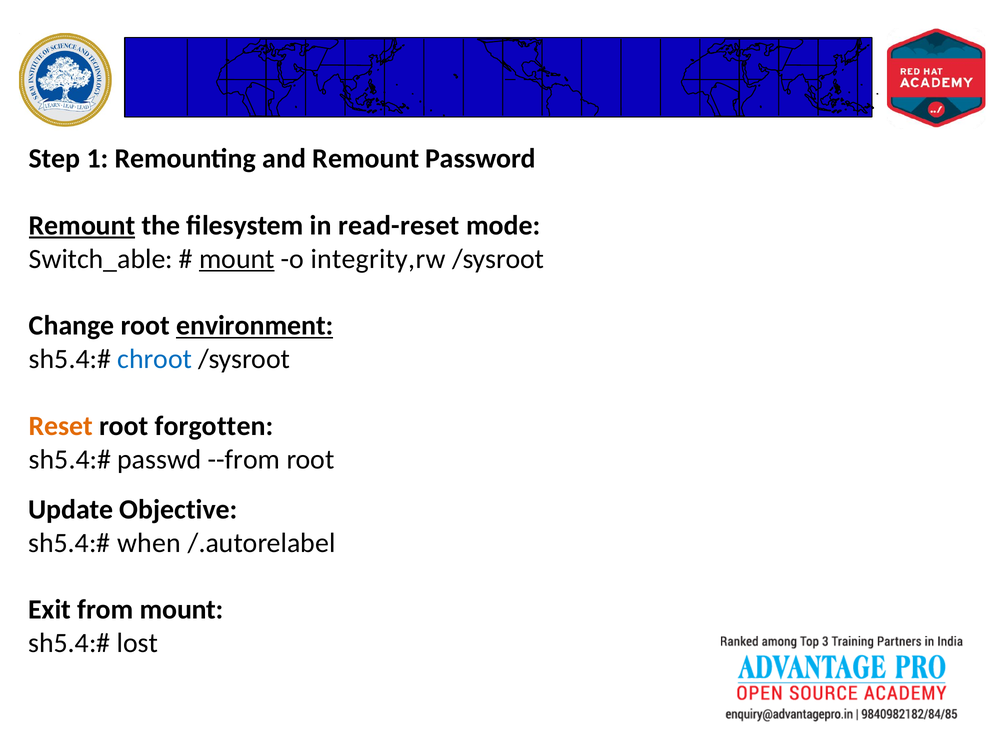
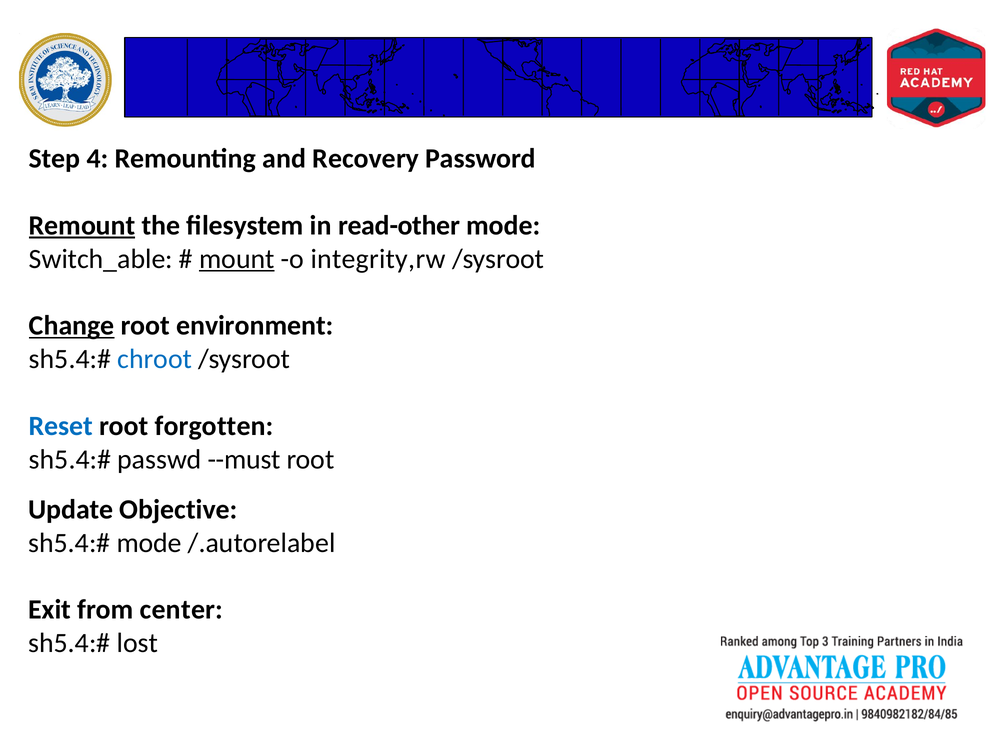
1: 1 -> 4
and Remount: Remount -> Recovery
read-reset: read-reset -> read-other
Change underline: none -> present
environment underline: present -> none
Reset colour: orange -> blue
--from: --from -> --must
when at (149, 543): when -> mode
from mount: mount -> center
